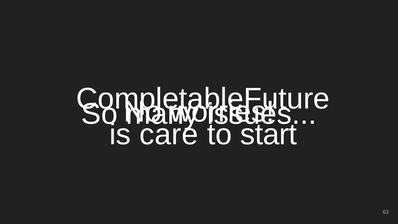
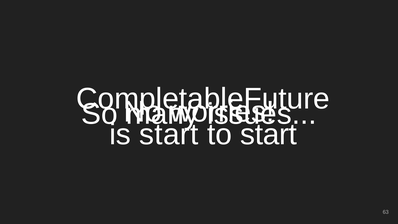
is care: care -> start
